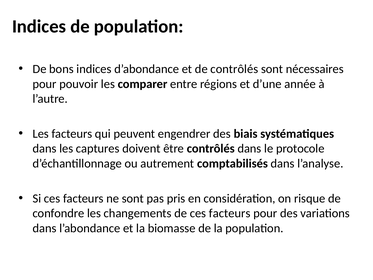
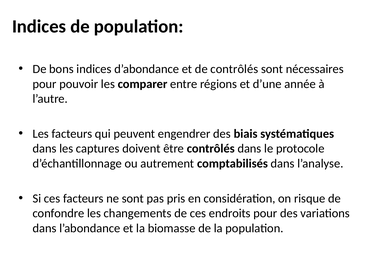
de ces facteurs: facteurs -> endroits
